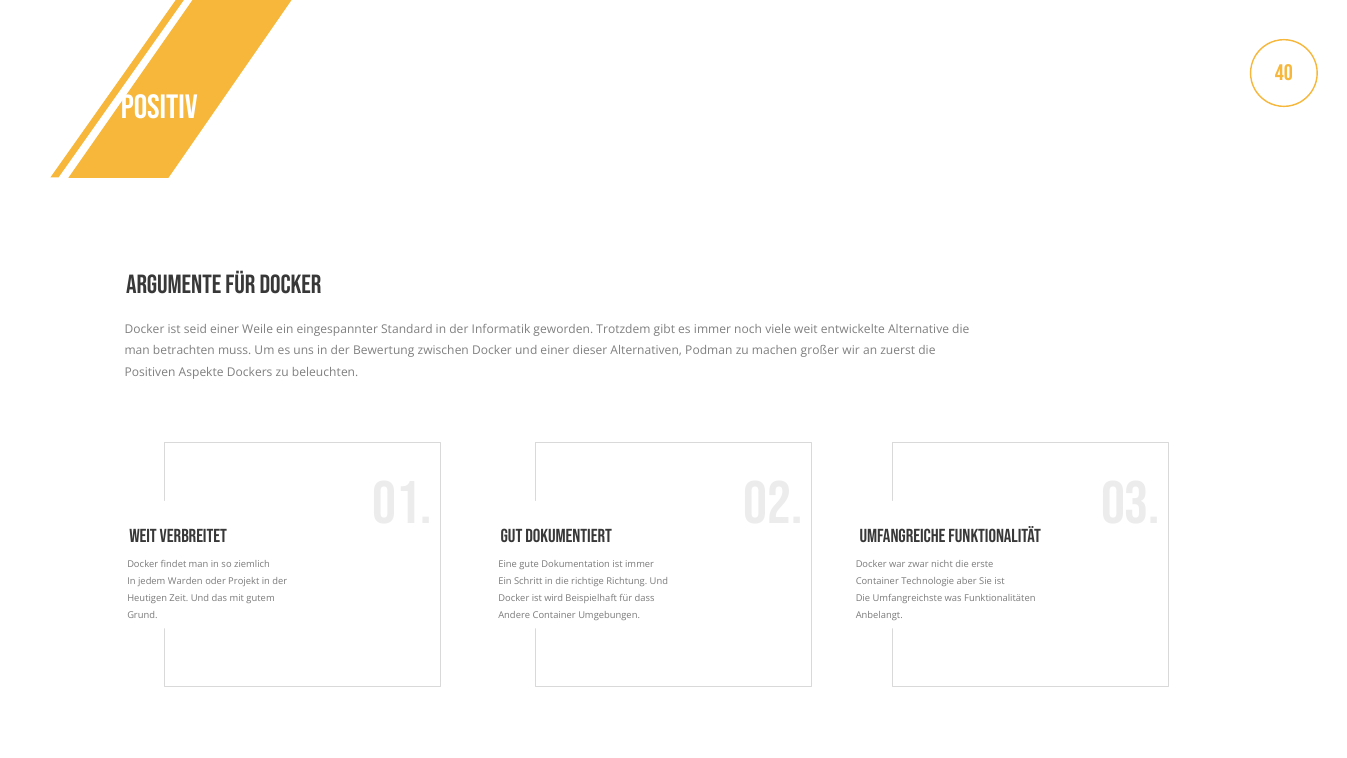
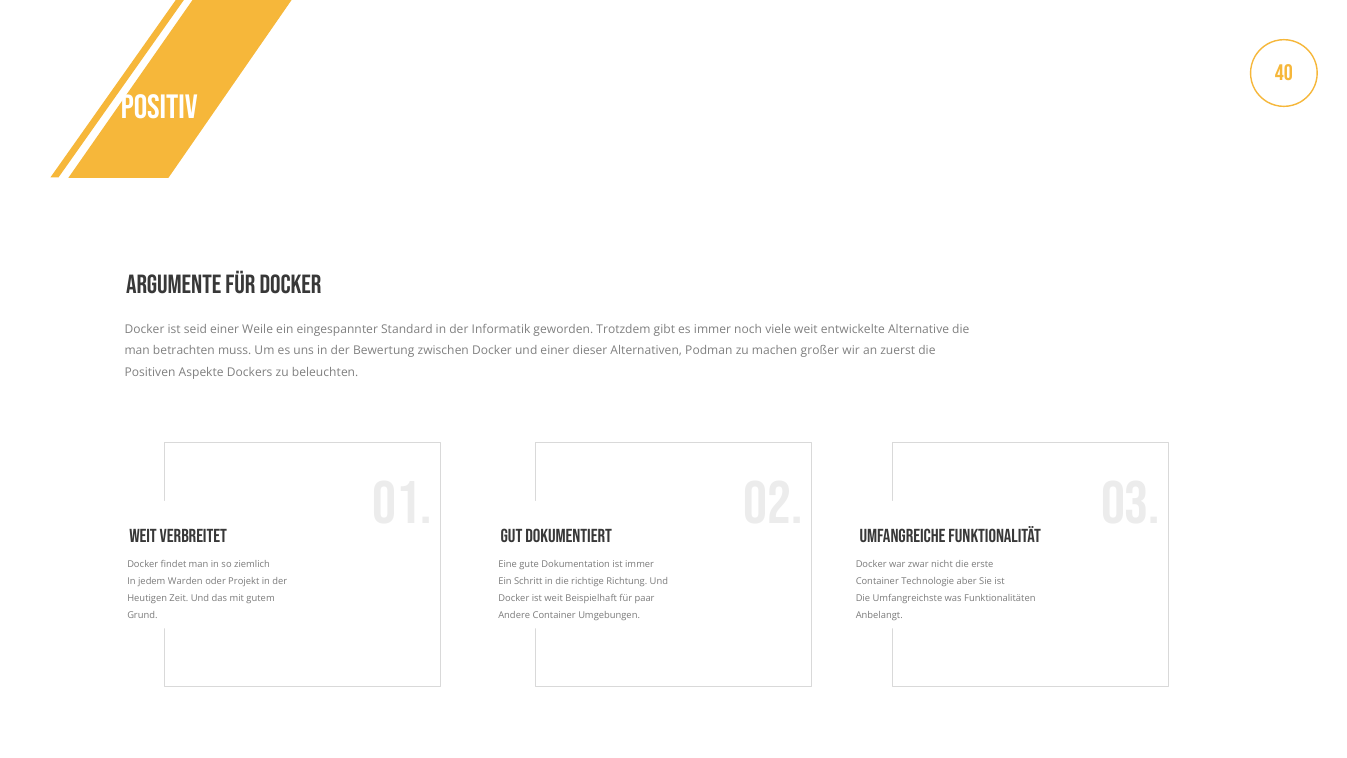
ist wird: wird -> weit
dass: dass -> paar
